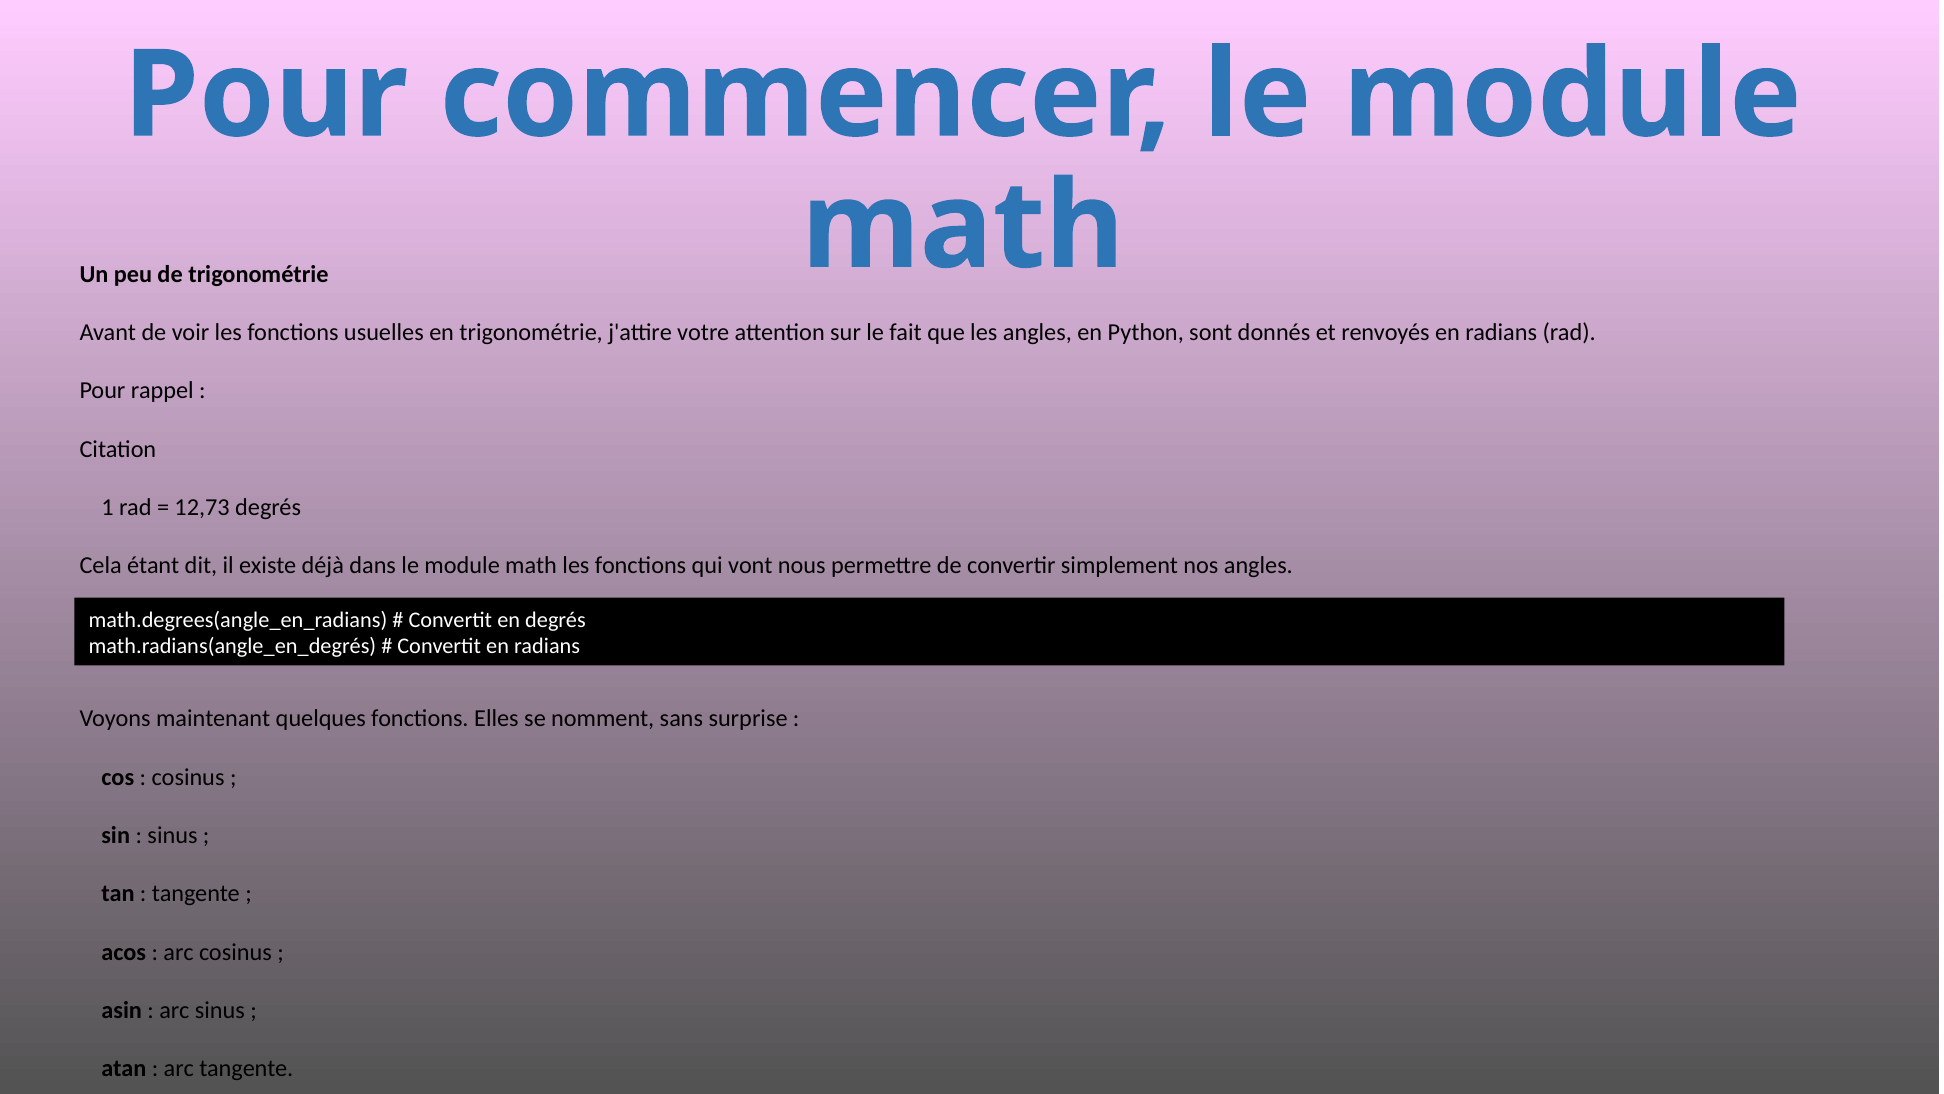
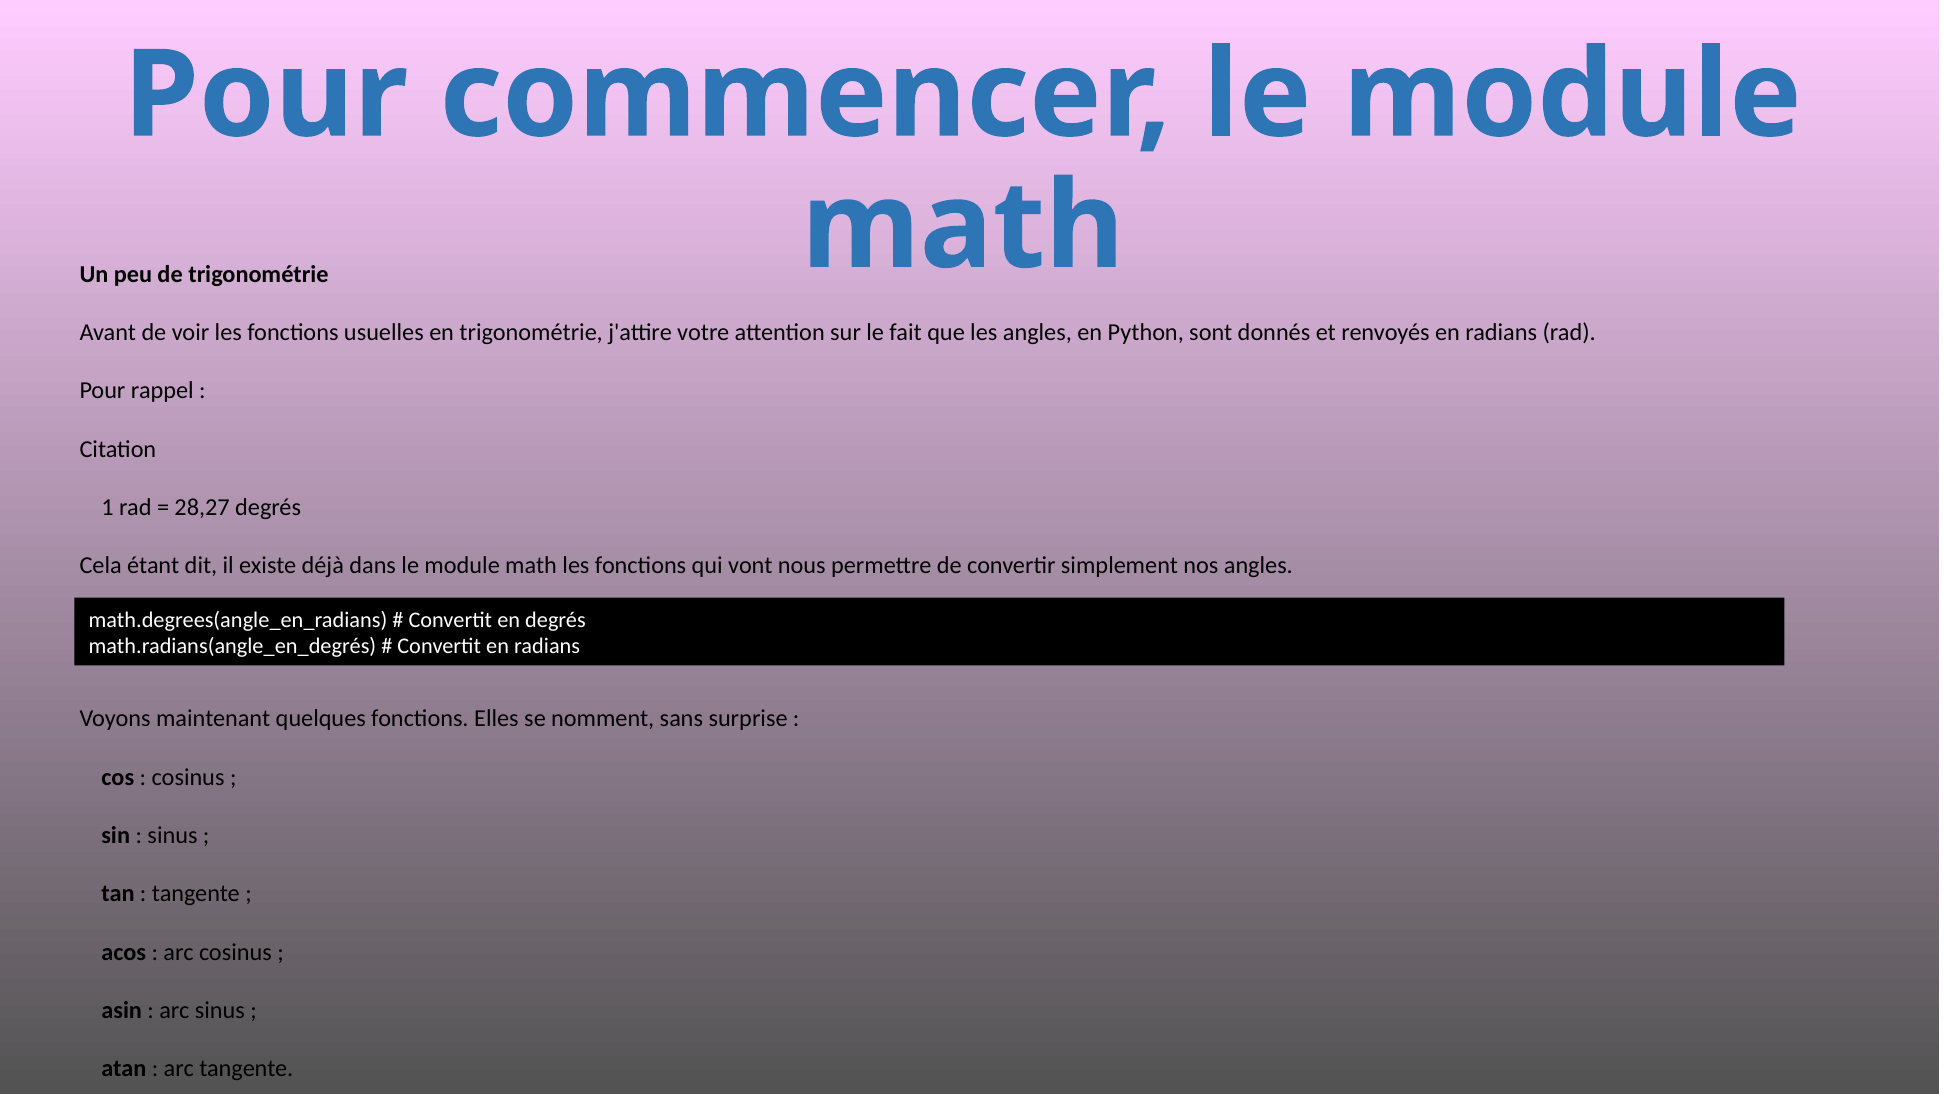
12,73: 12,73 -> 28,27
